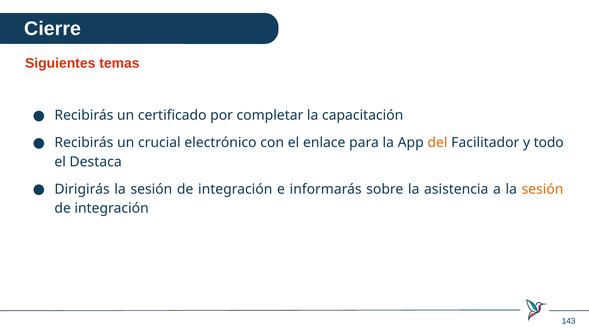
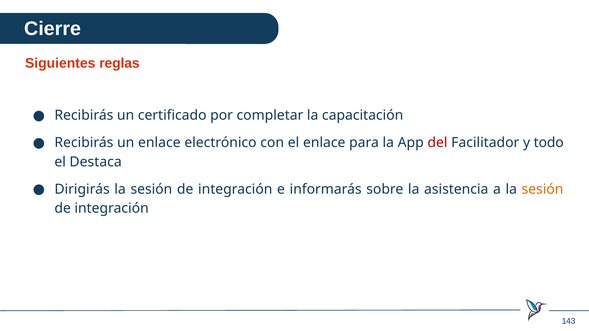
temas: temas -> reglas
un crucial: crucial -> enlace
del colour: orange -> red
